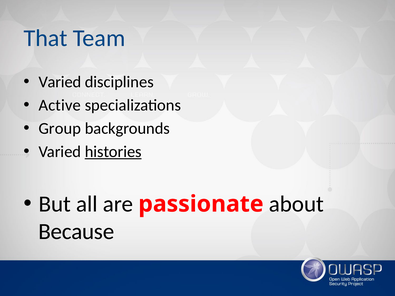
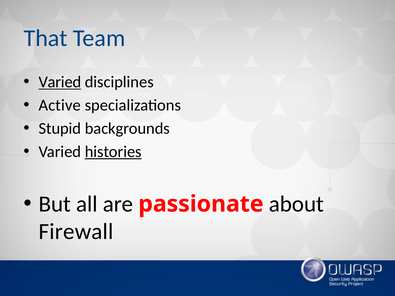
Varied at (60, 82) underline: none -> present
Group: Group -> Stupid
Because: Because -> Firewall
